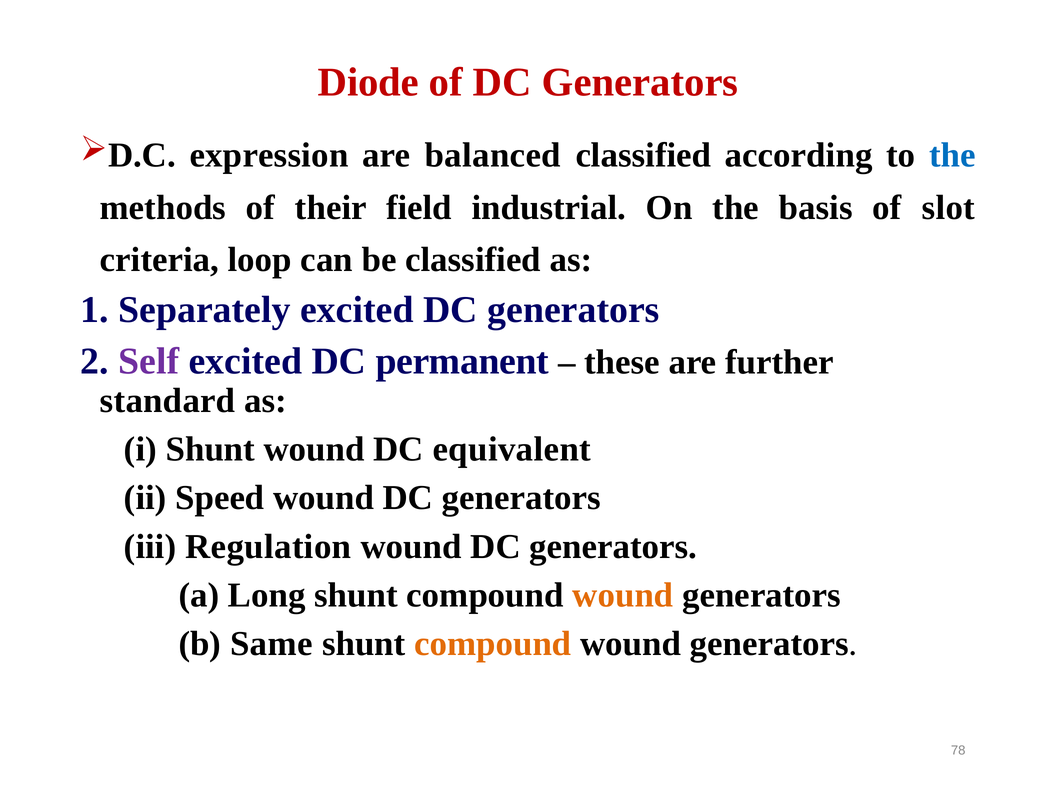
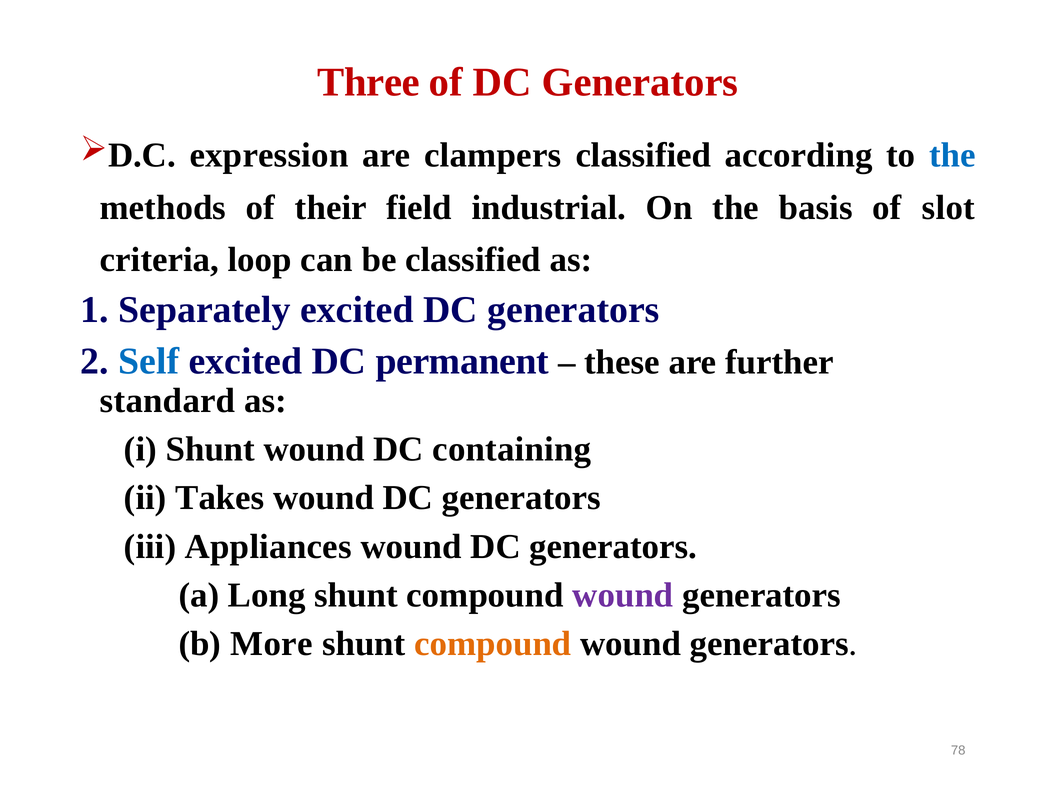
Diode: Diode -> Three
balanced: balanced -> clampers
Self colour: purple -> blue
equivalent: equivalent -> containing
Speed: Speed -> Takes
Regulation: Regulation -> Appliances
wound at (623, 595) colour: orange -> purple
Same: Same -> More
